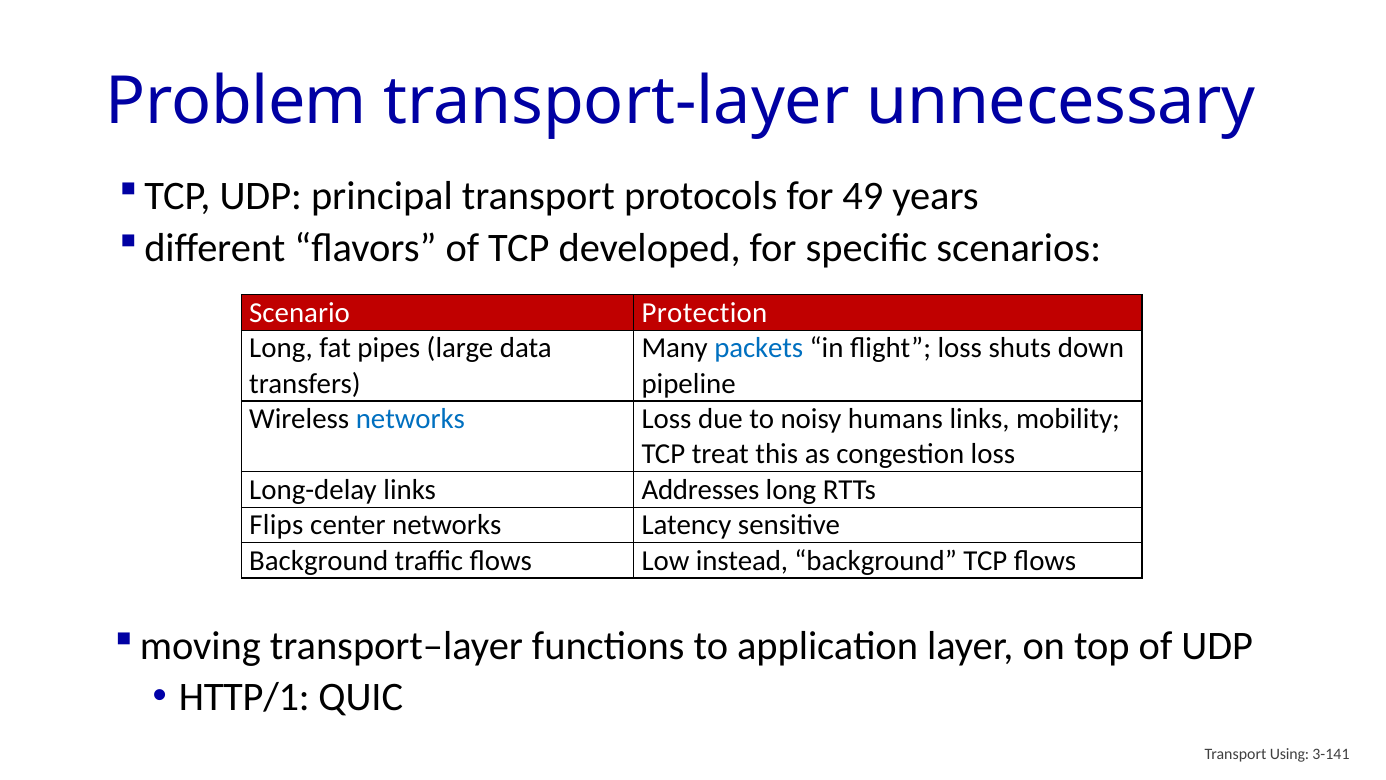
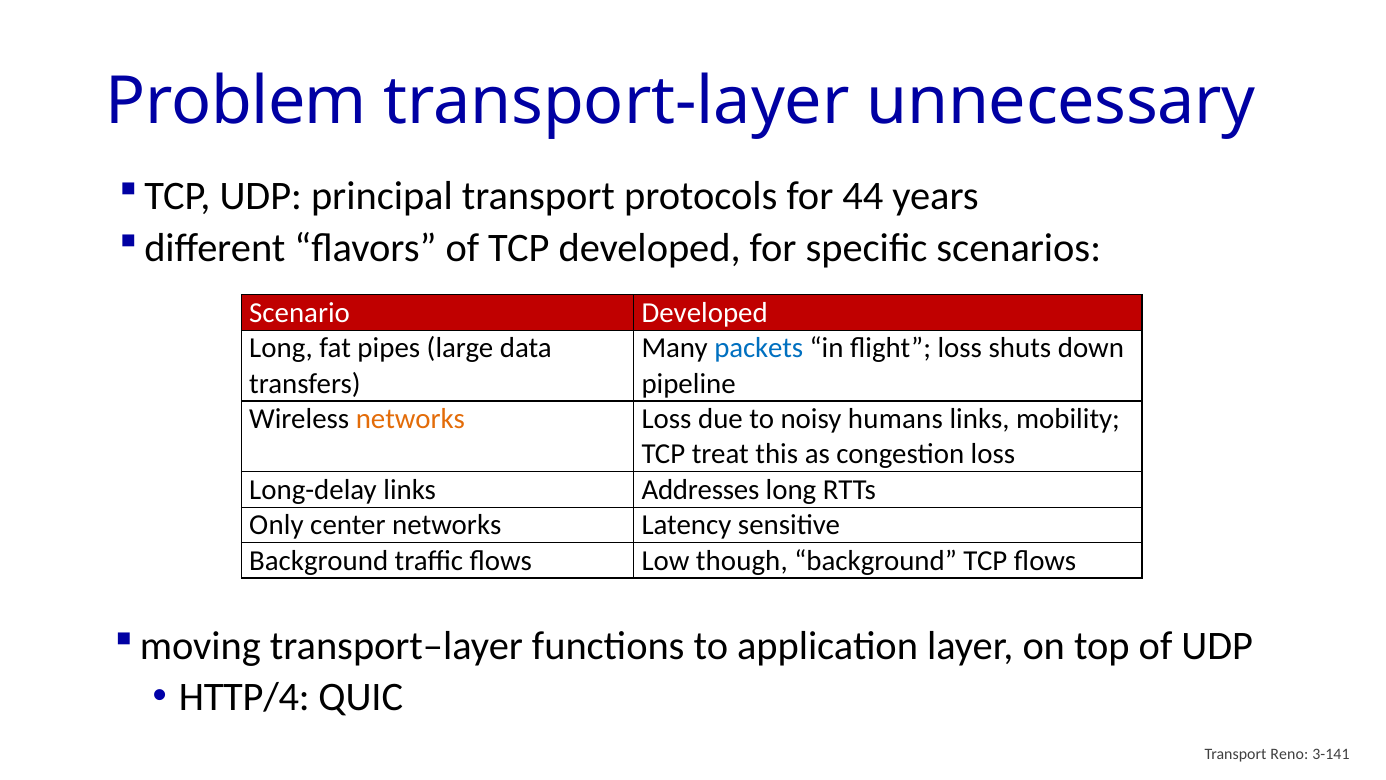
49: 49 -> 44
Scenario Protection: Protection -> Developed
networks at (410, 419) colour: blue -> orange
Flips: Flips -> Only
instead: instead -> though
HTTP/1: HTTP/1 -> HTTP/4
Using: Using -> Reno
